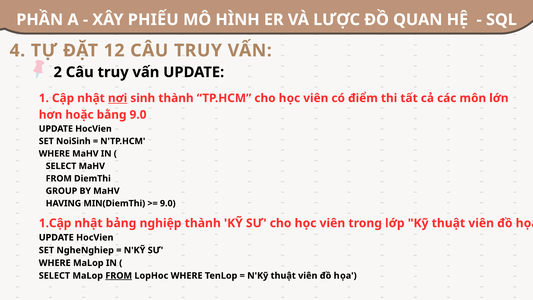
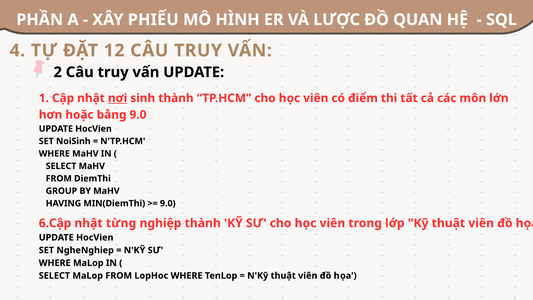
1.Cập: 1.Cập -> 6.Cập
bảng: bảng -> từng
FROM at (119, 276) underline: present -> none
